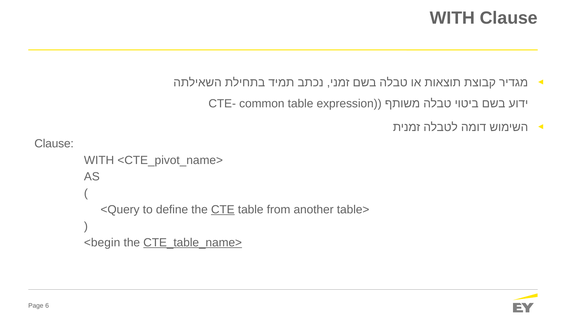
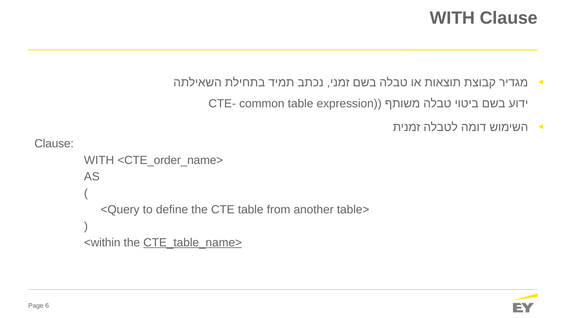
<CTE_pivot_name>: <CTE_pivot_name> -> <CTE_order_name>
CTE underline: present -> none
<begin: <begin -> <within
